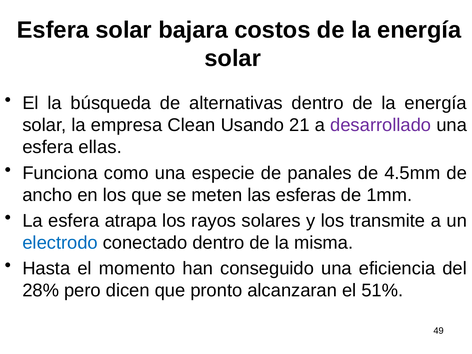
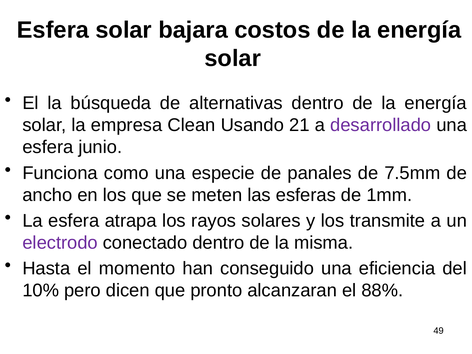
ellas: ellas -> junio
4.5mm: 4.5mm -> 7.5mm
electrodo colour: blue -> purple
28%: 28% -> 10%
51%: 51% -> 88%
